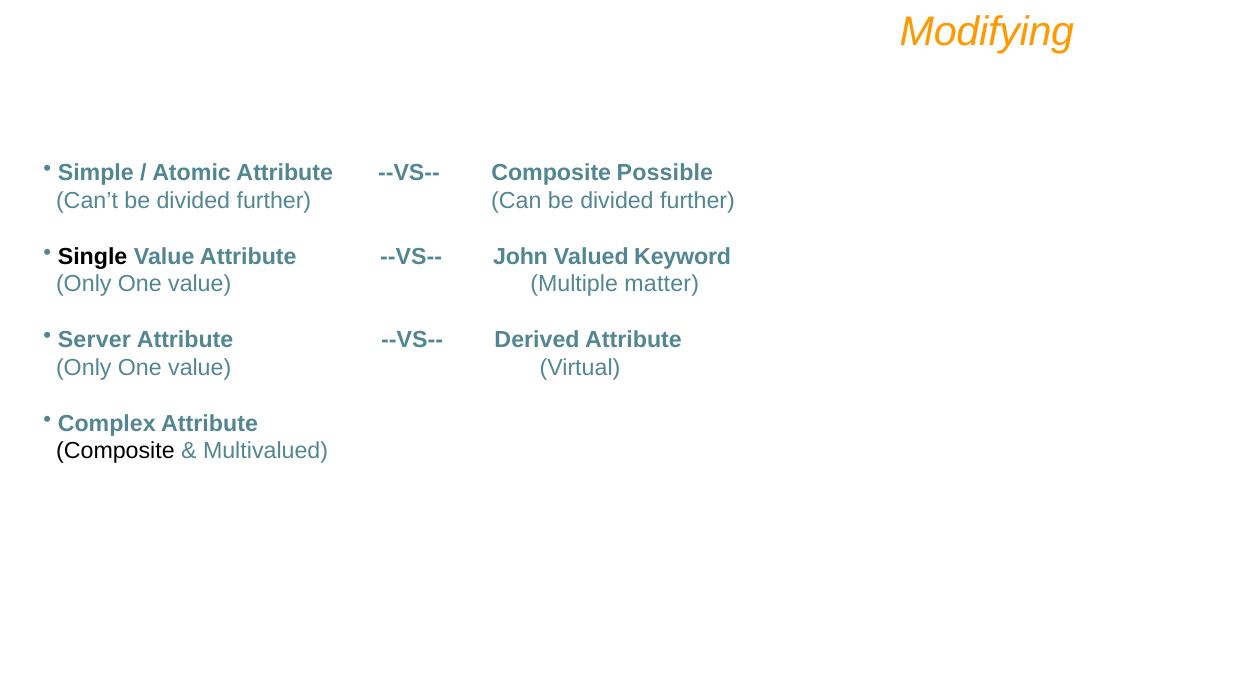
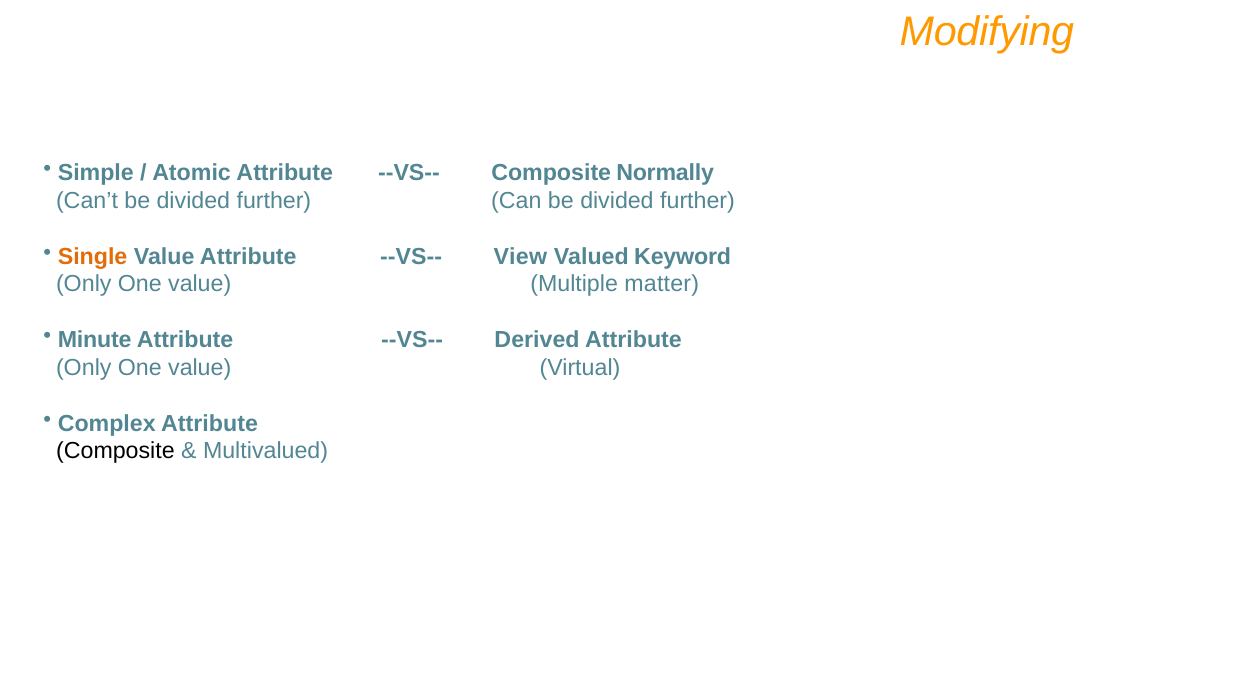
Possible: Possible -> Normally
Single colour: black -> orange
John: John -> View
Server: Server -> Minute
